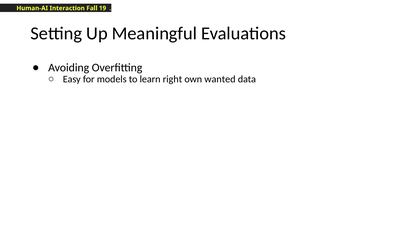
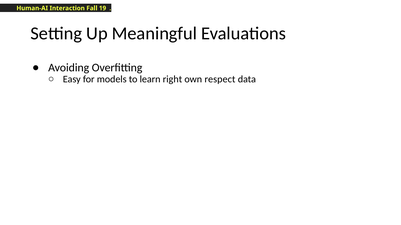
wanted: wanted -> respect
